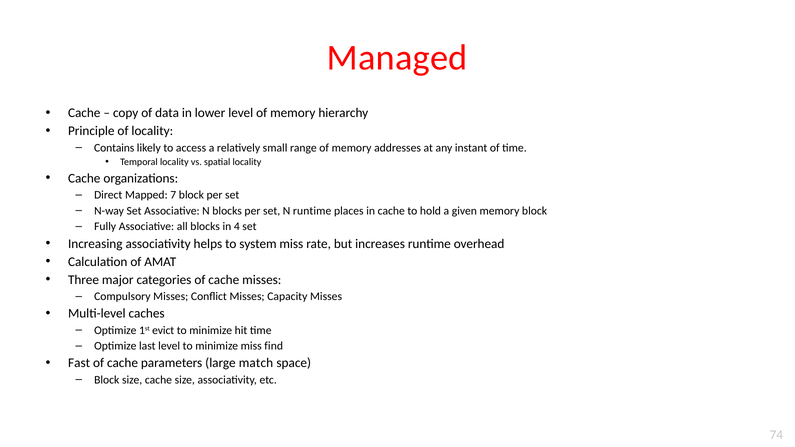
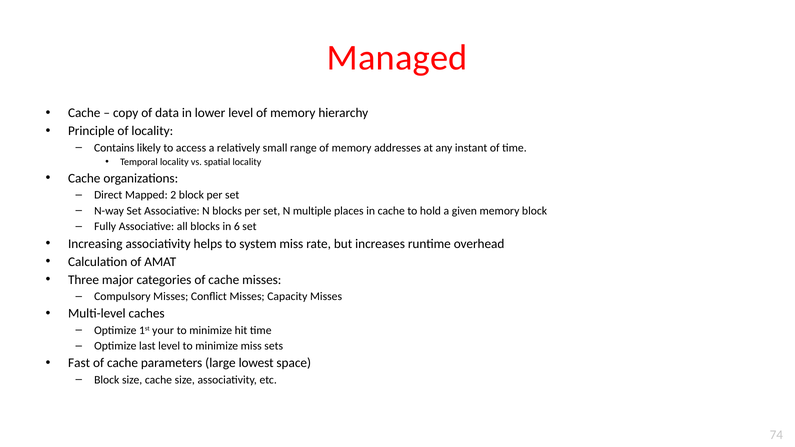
7: 7 -> 2
N runtime: runtime -> multiple
4: 4 -> 6
evict: evict -> your
find: find -> sets
match: match -> lowest
